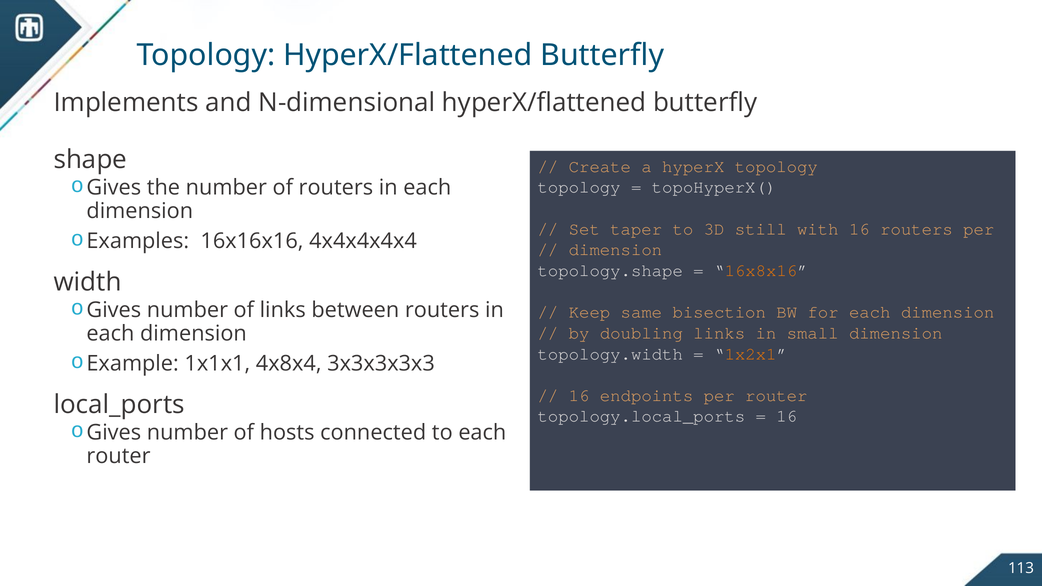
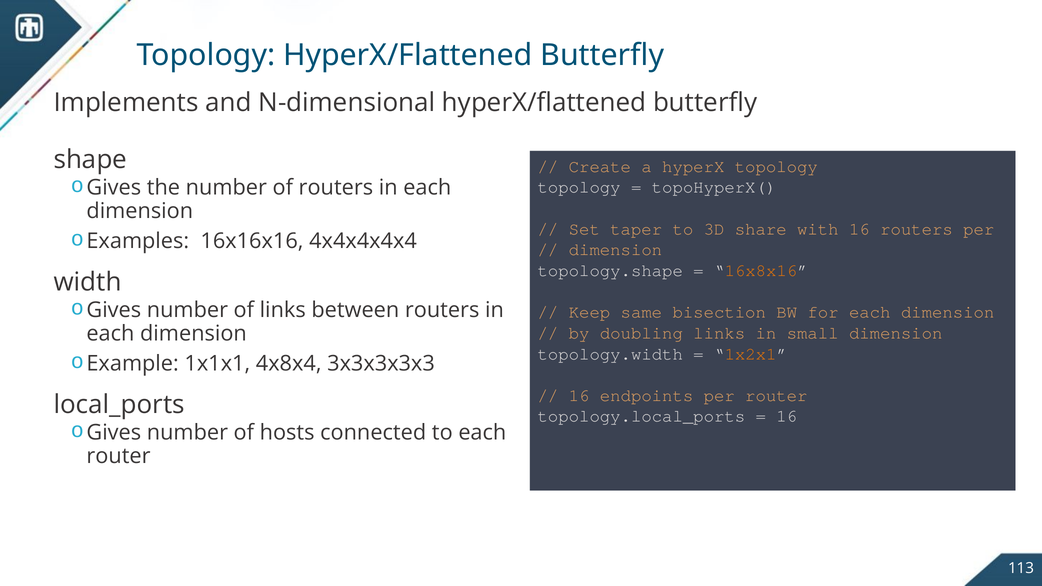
still: still -> share
